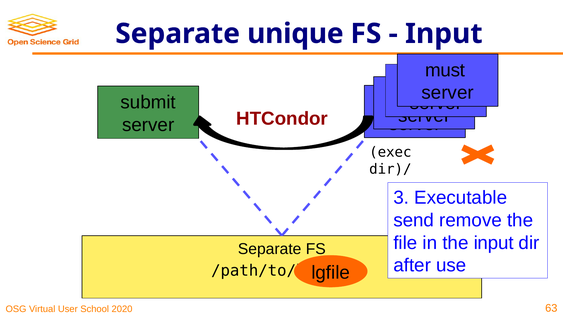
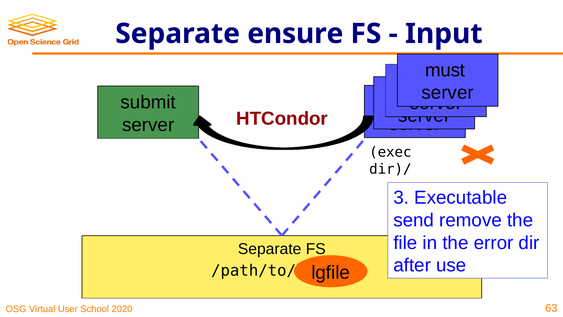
unique: unique -> ensure
the input: input -> error
